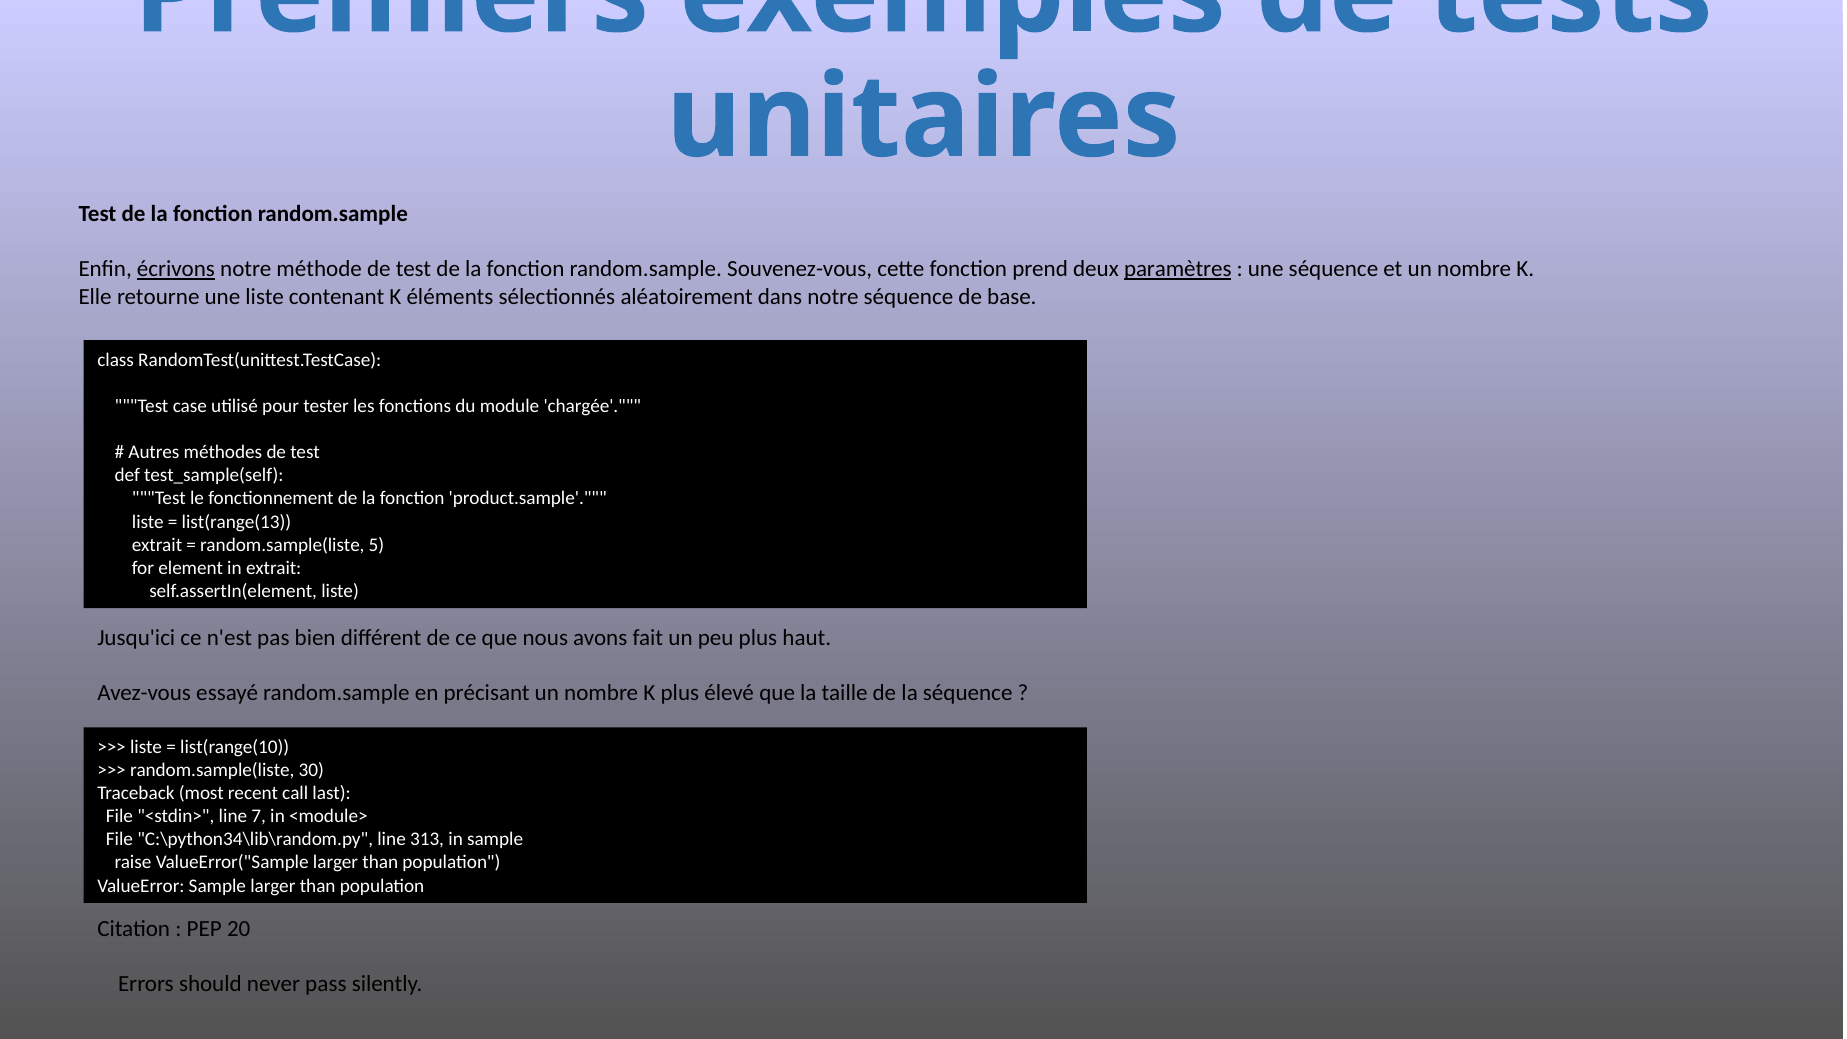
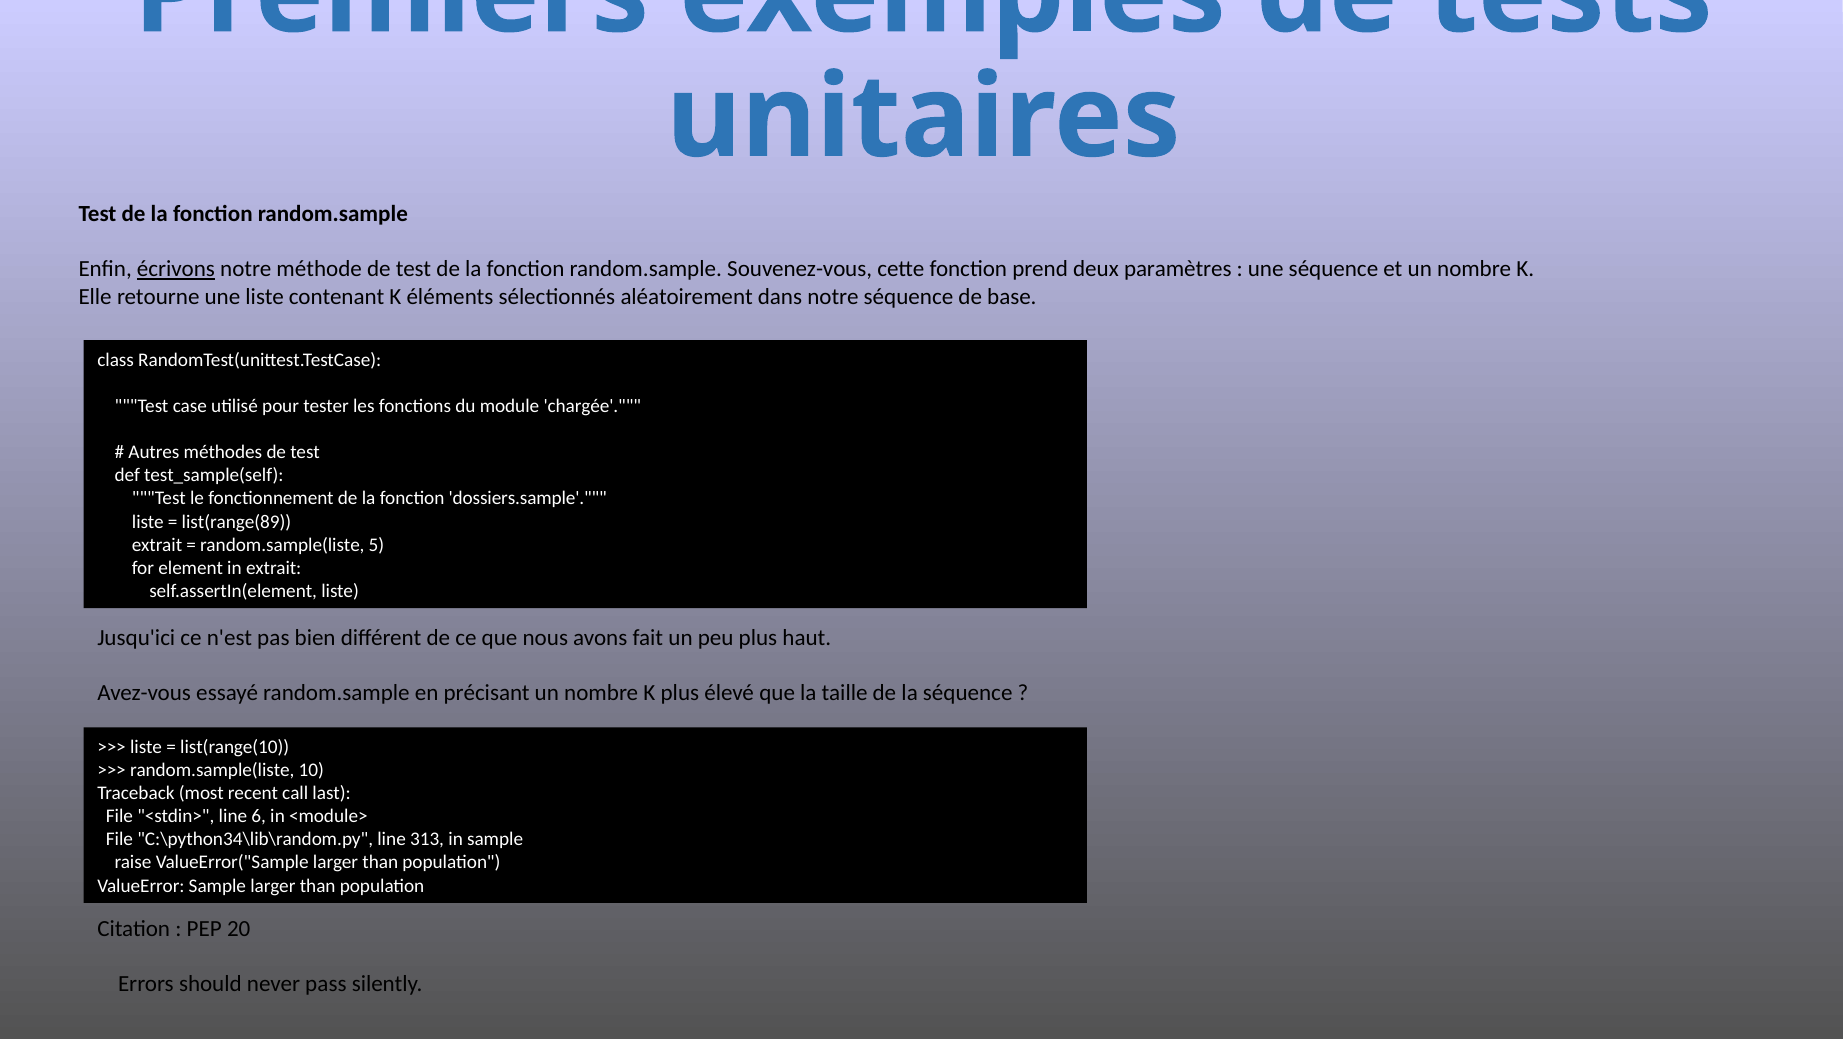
paramètres underline: present -> none
product.sample: product.sample -> dossiers.sample
list(range(13: list(range(13 -> list(range(89
30: 30 -> 10
7: 7 -> 6
